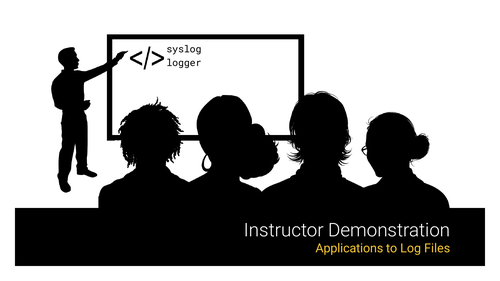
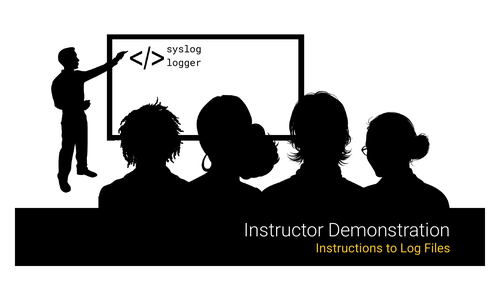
Applications: Applications -> Instructions
